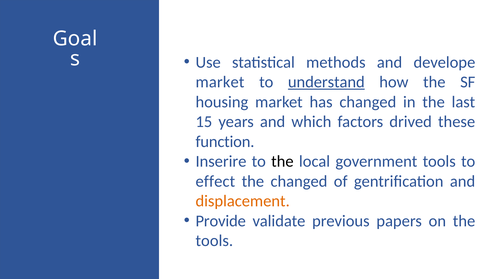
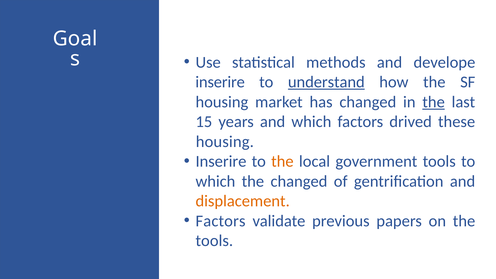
market at (220, 82): market -> inserire
the at (434, 102) underline: none -> present
function at (225, 142): function -> housing
the at (282, 161) colour: black -> orange
effect at (215, 181): effect -> which
Provide at (221, 221): Provide -> Factors
